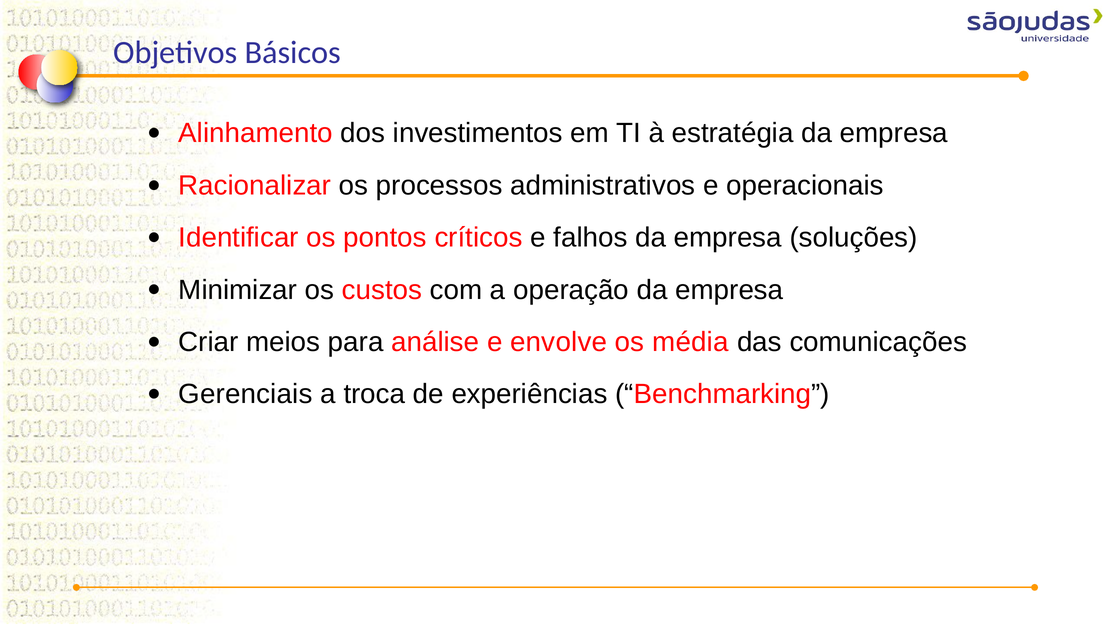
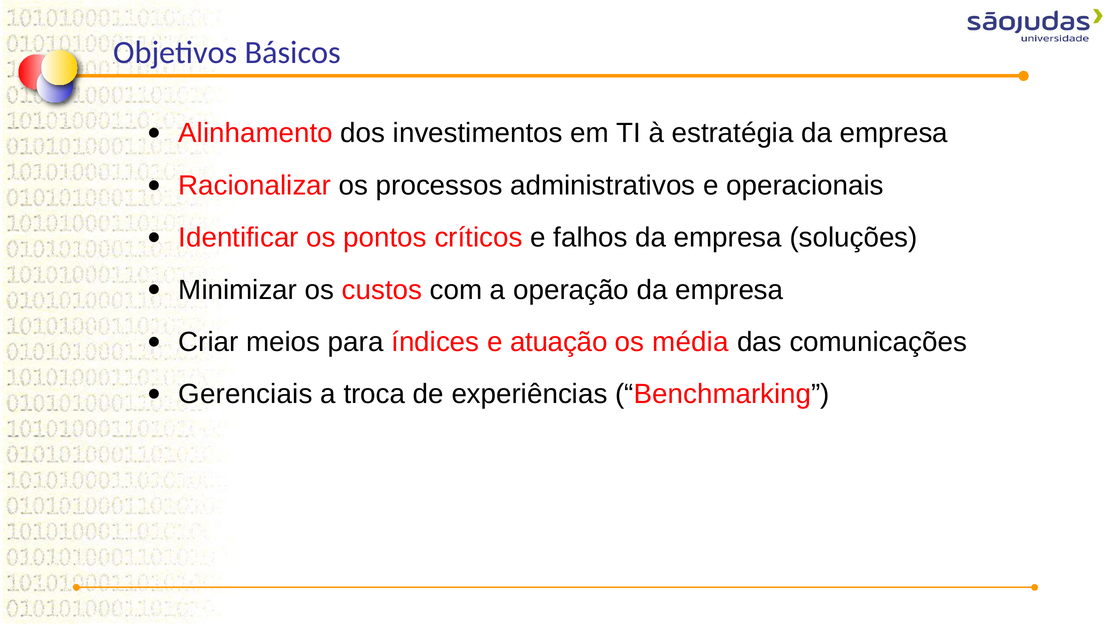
análise: análise -> índices
envolve: envolve -> atuação
